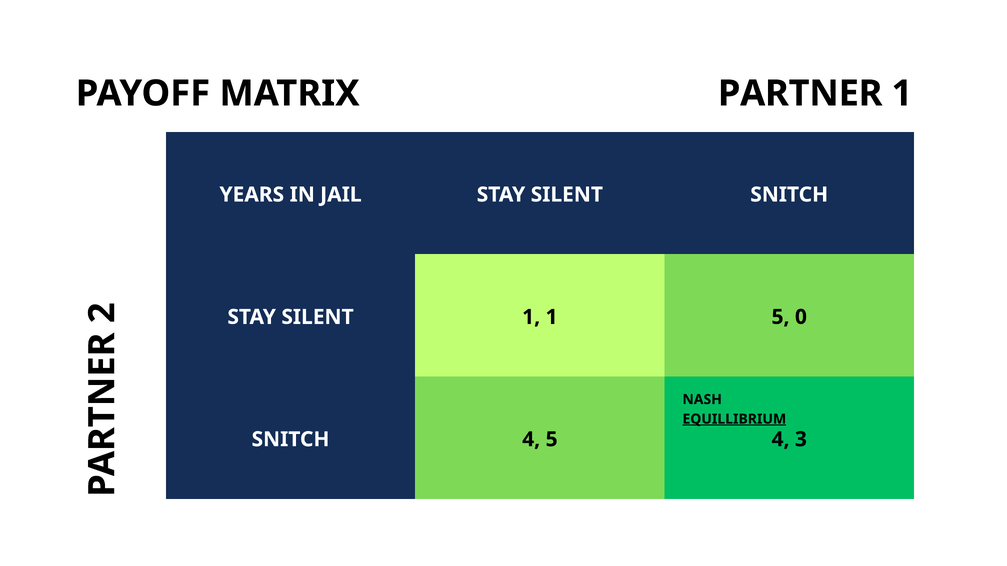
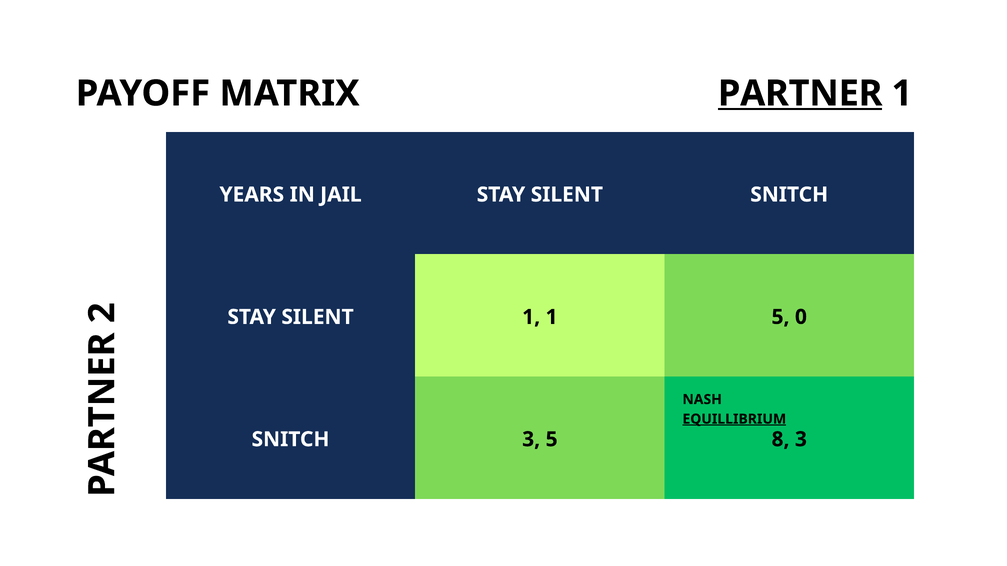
PARTNER underline: none -> present
SNITCH 4: 4 -> 3
5 4: 4 -> 8
